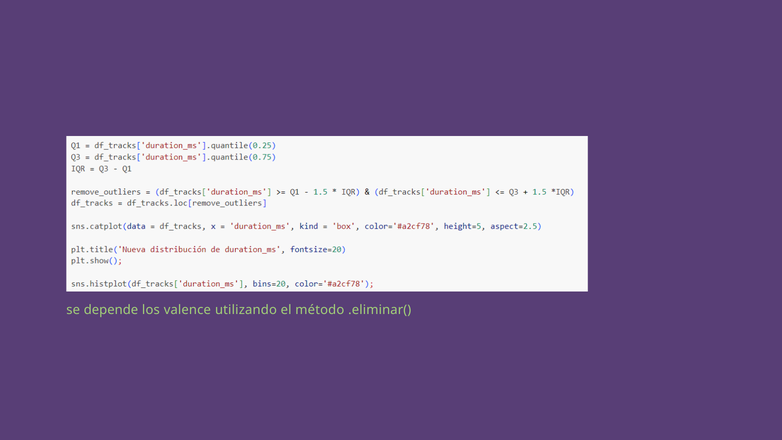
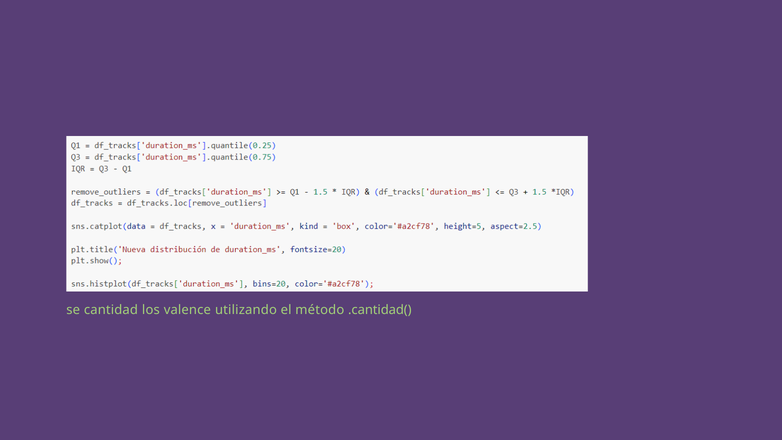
depende: depende -> cantidad
.eliminar(: .eliminar( -> .cantidad(
